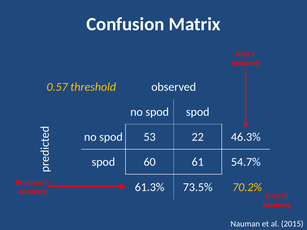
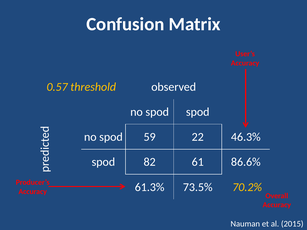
53: 53 -> 59
60: 60 -> 82
54.7%: 54.7% -> 86.6%
